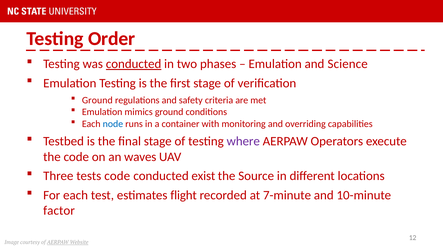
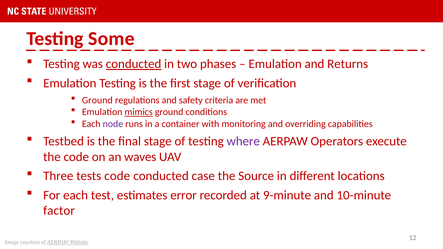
Order: Order -> Some
Science: Science -> Returns
mimics underline: none -> present
node colour: blue -> purple
exist: exist -> case
flight: flight -> error
7-minute: 7-minute -> 9-minute
